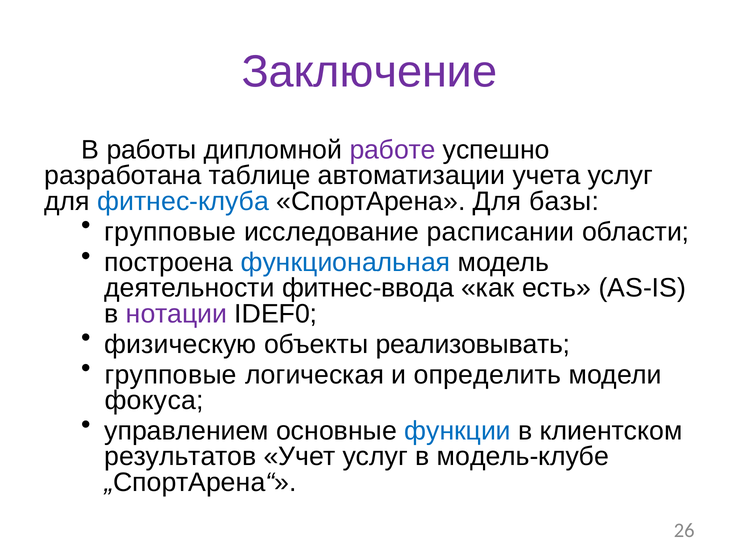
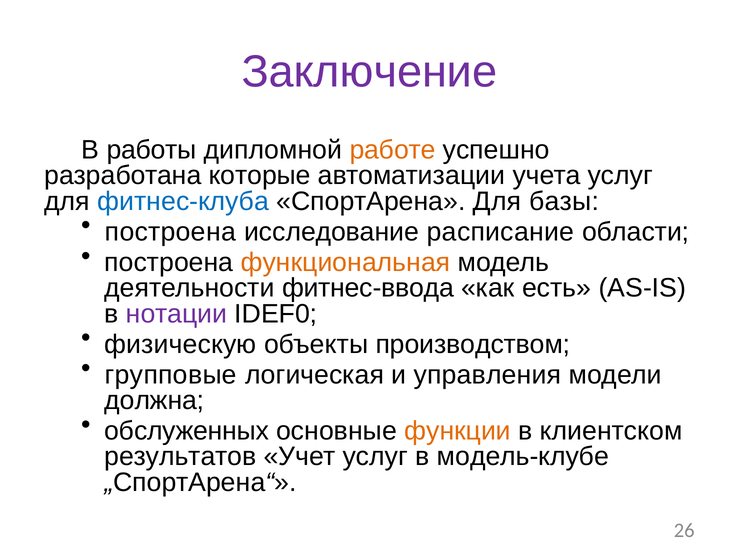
работе colour: purple -> orange
таблице: таблице -> которые
групповые at (170, 232): групповые -> построена
расписании: расписании -> расписание
функциональная colour: blue -> orange
реализовывать: реализовывать -> производством
определить: определить -> управления
фокуса: фокуса -> должна
управлением: управлением -> обслуженных
функции colour: blue -> orange
